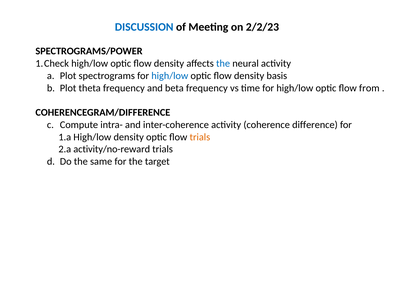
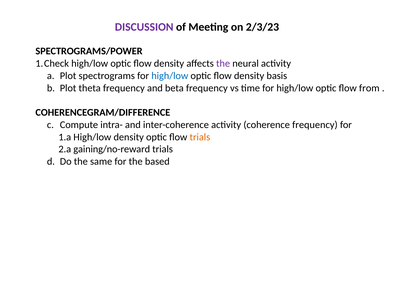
DISCUSSION colour: blue -> purple
2/2/23: 2/2/23 -> 2/3/23
the at (223, 64) colour: blue -> purple
coherence difference: difference -> frequency
activity/no-reward: activity/no-reward -> gaining/no-reward
target: target -> based
